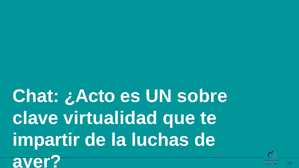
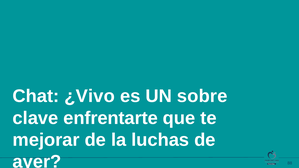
¿Acto: ¿Acto -> ¿Vivo
virtualidad: virtualidad -> enfrentarte
impartir: impartir -> mejorar
